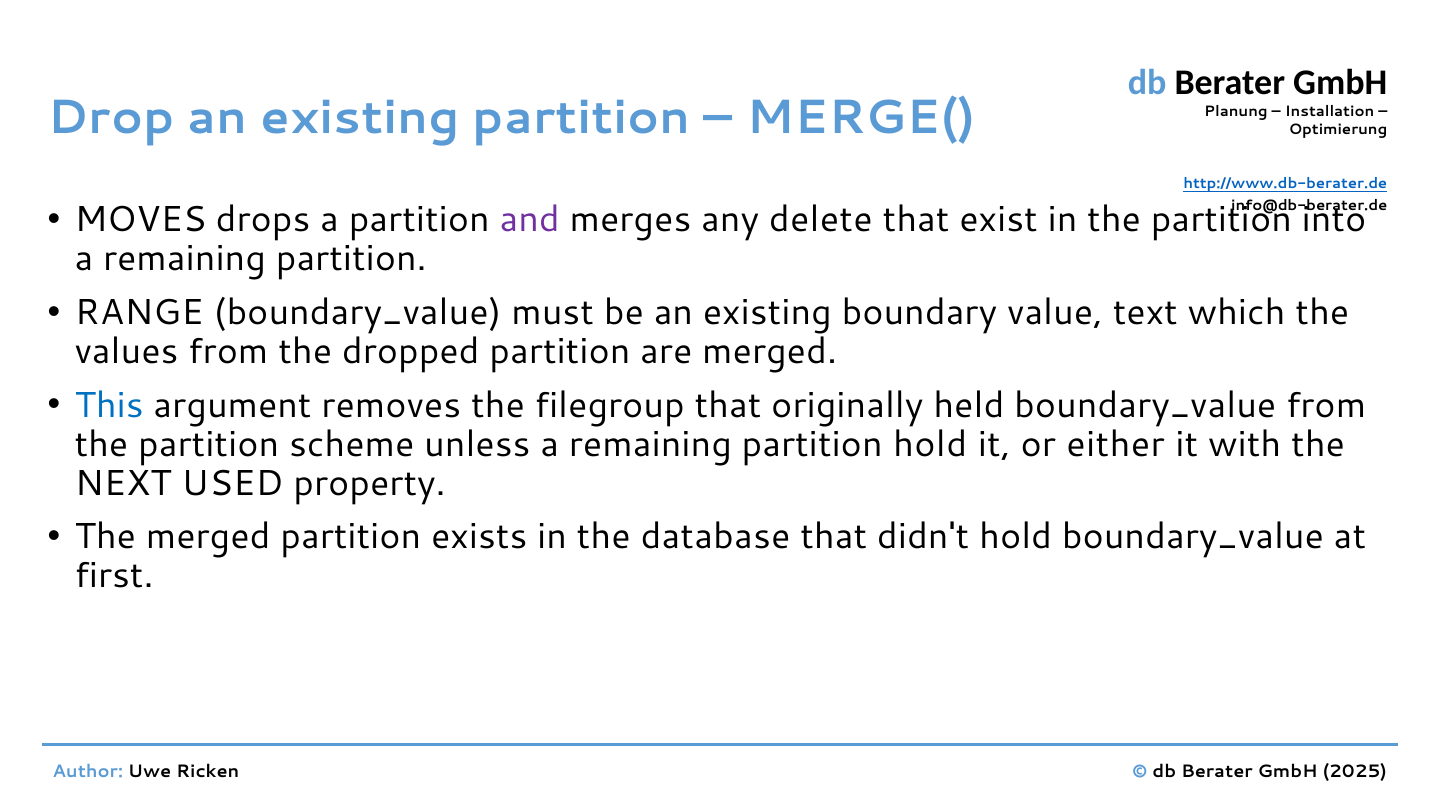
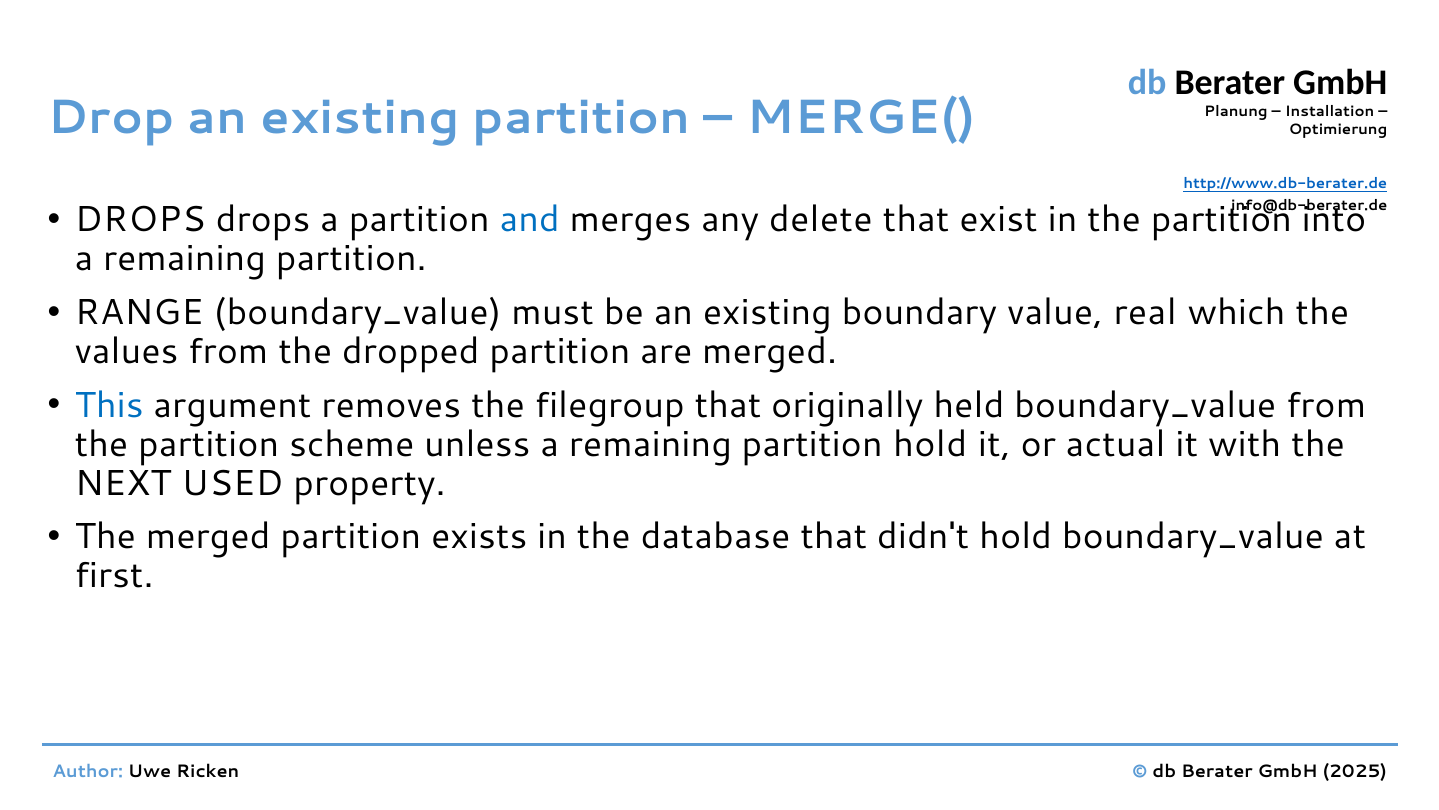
MOVES at (140, 220): MOVES -> DROPS
and colour: purple -> blue
text: text -> real
either: either -> actual
